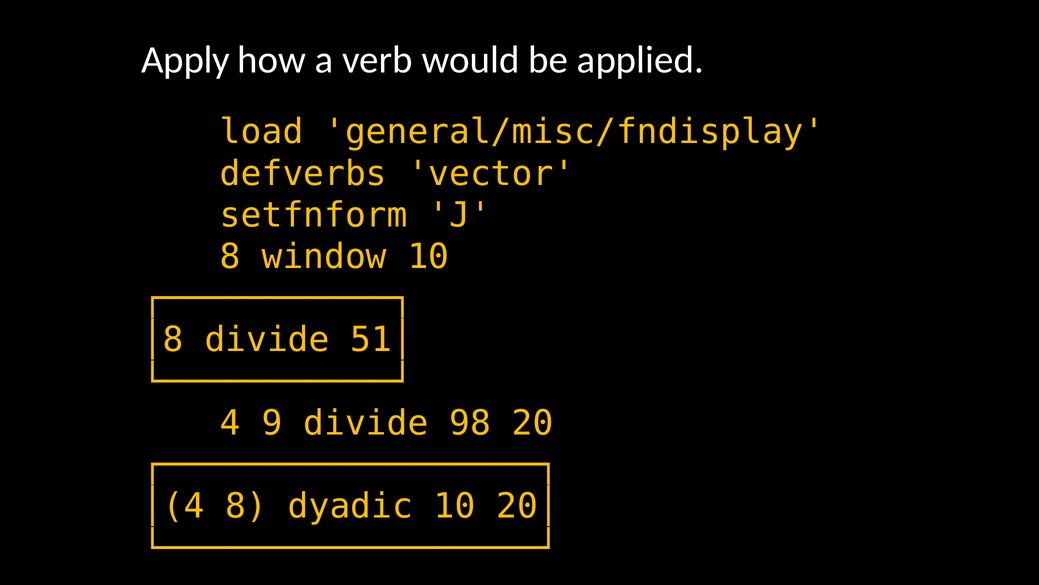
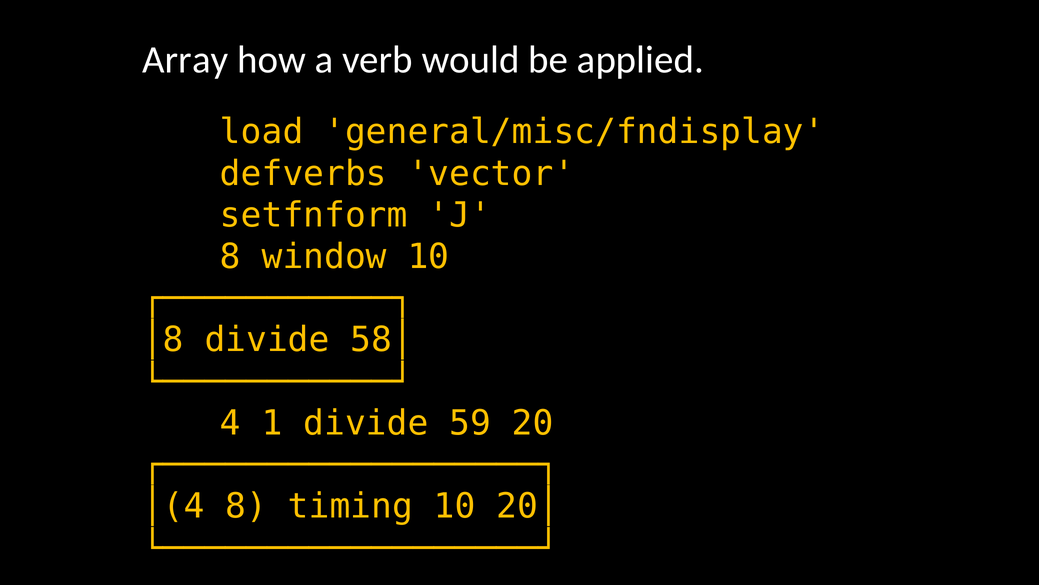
Apply: Apply -> Array
51│: 51│ -> 58│
9: 9 -> 1
98: 98 -> 59
dyadic: dyadic -> timing
